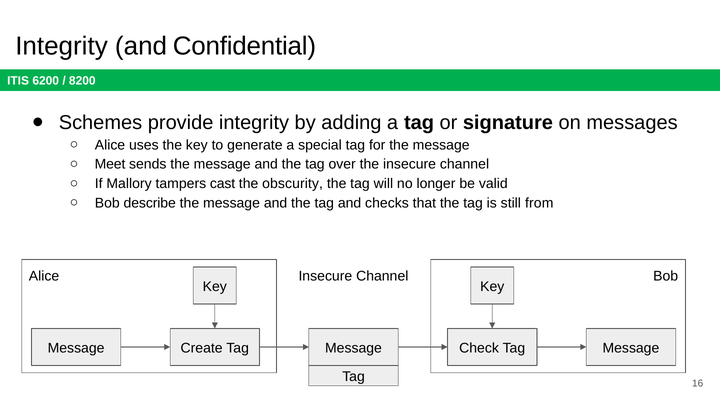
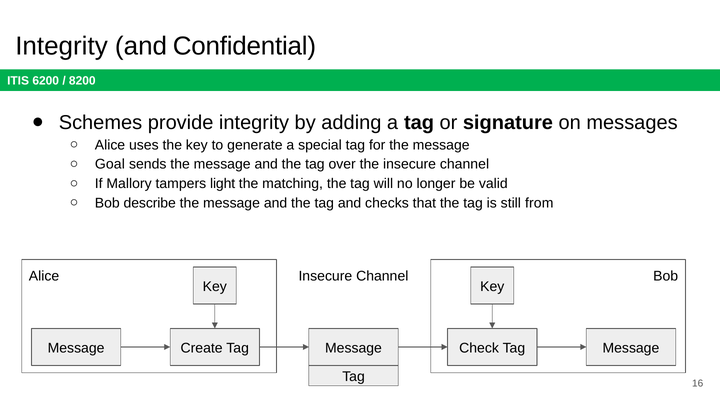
Meet: Meet -> Goal
cast: cast -> light
obscurity: obscurity -> matching
